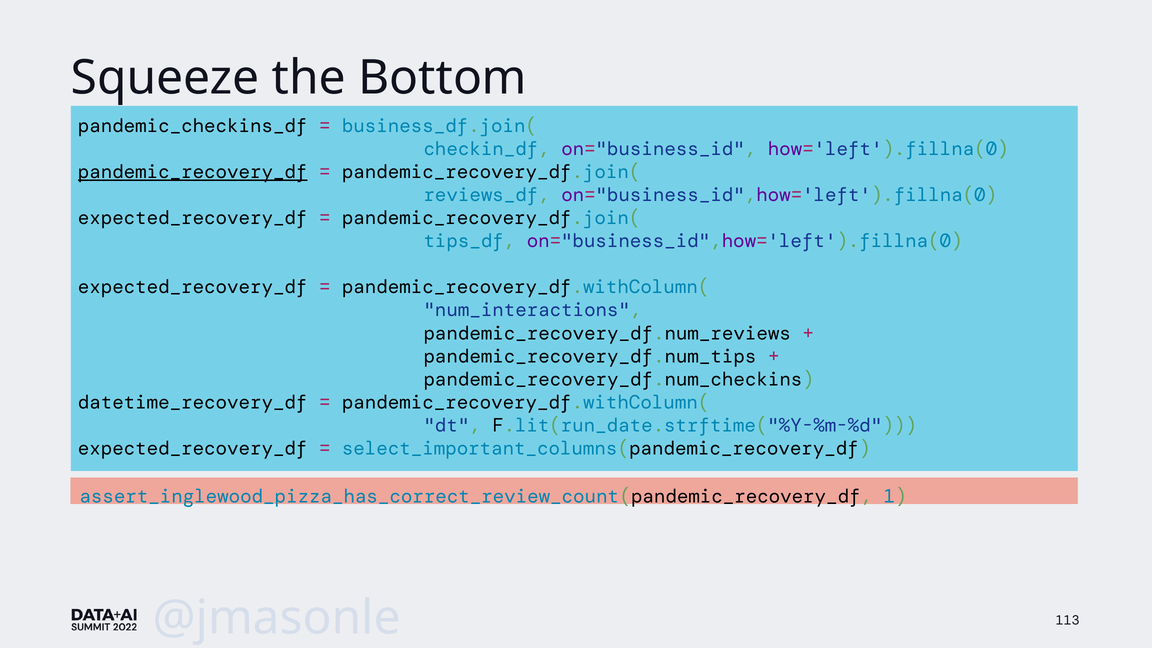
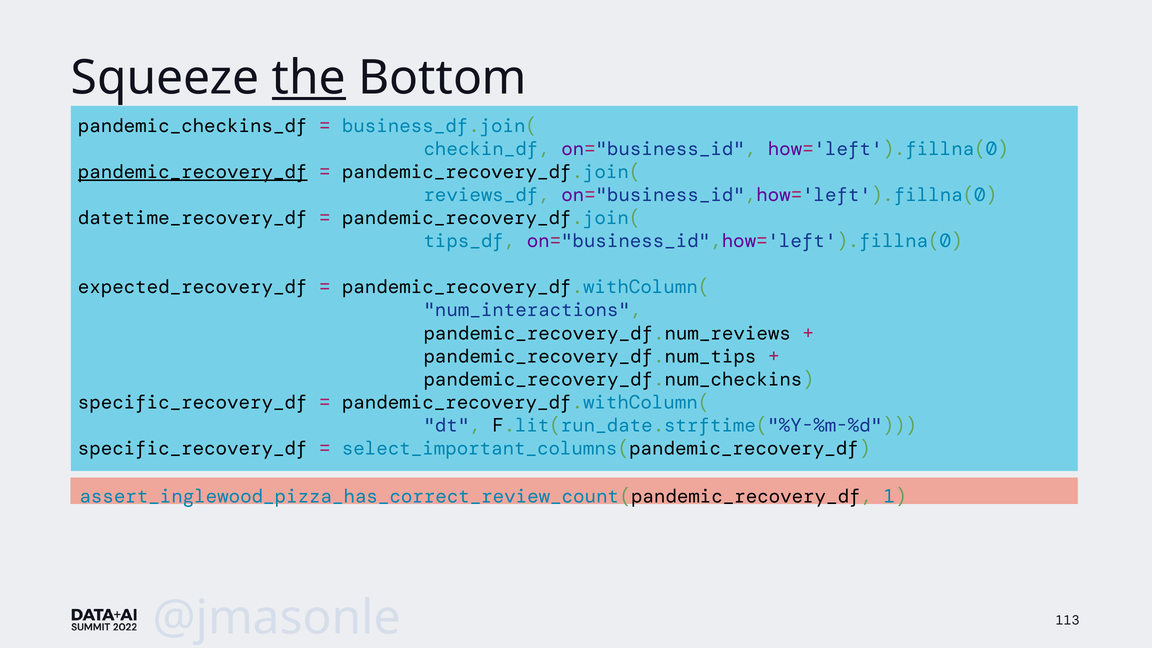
the underline: none -> present
expected_recovery_df at (193, 218): expected_recovery_df -> datetime_recovery_df
datetime_recovery_df at (193, 402): datetime_recovery_df -> specific_recovery_df
expected_recovery_df at (193, 448): expected_recovery_df -> specific_recovery_df
